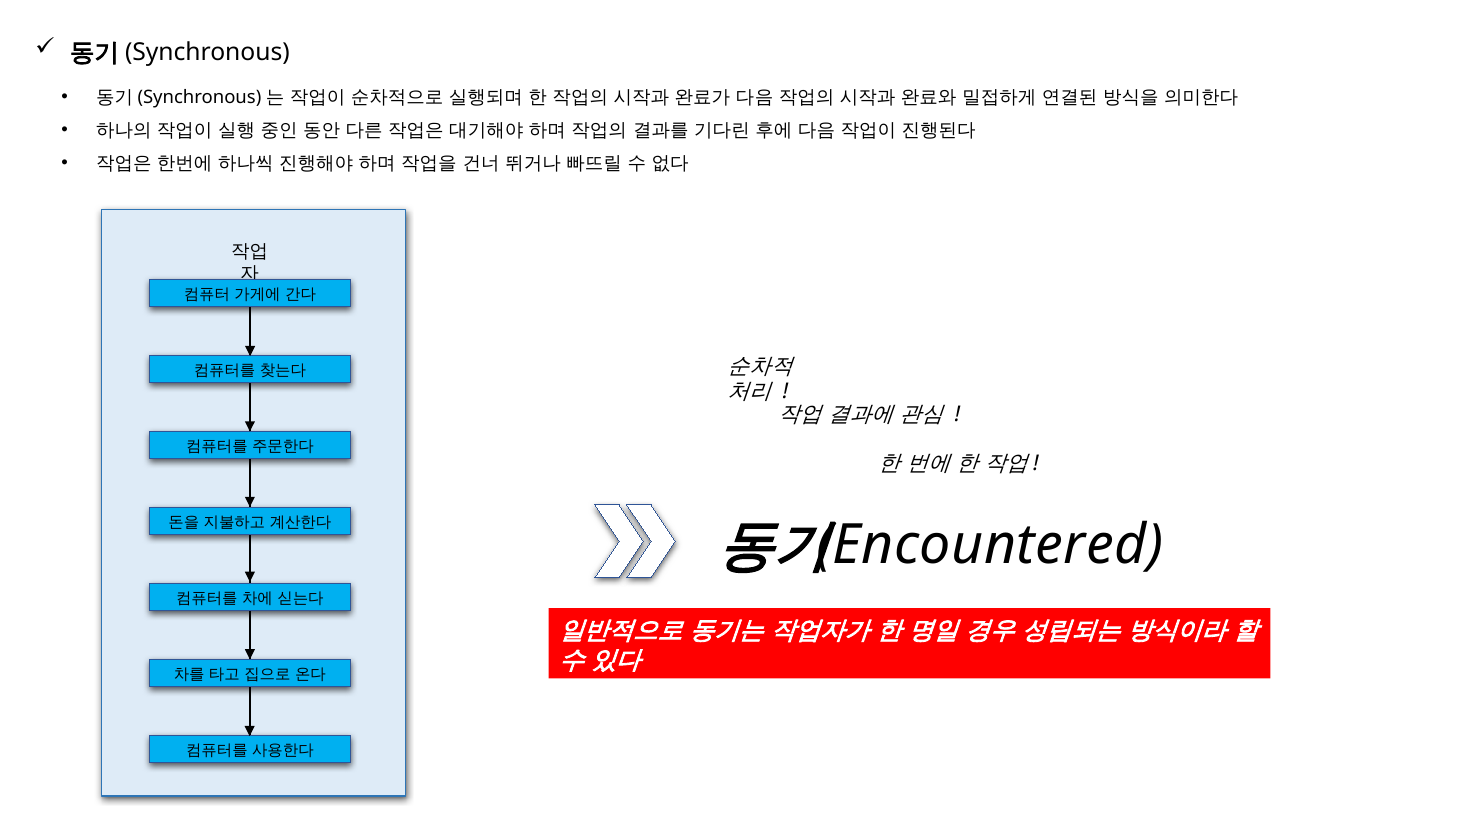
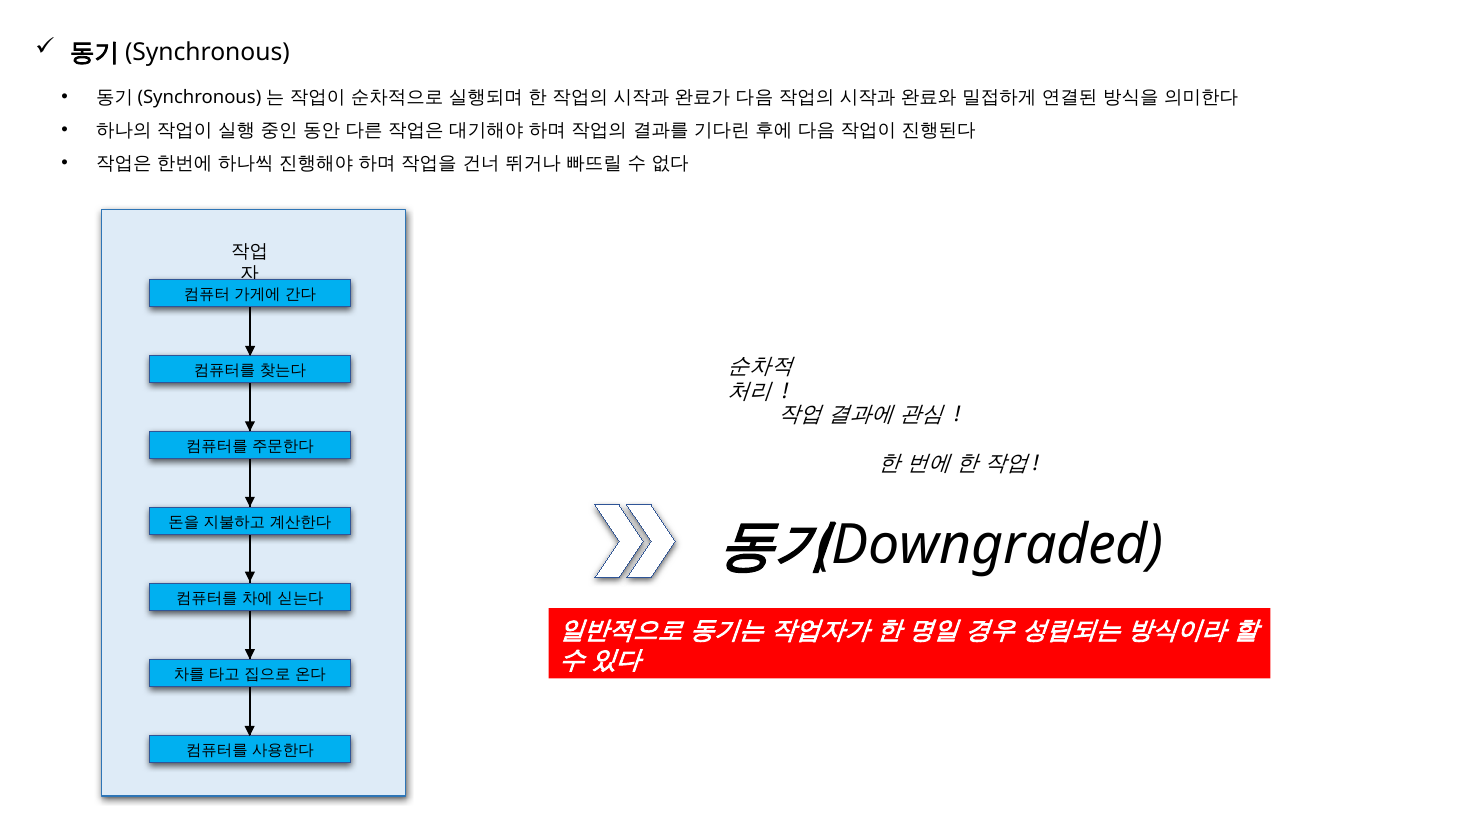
Encountered: Encountered -> Downgraded
